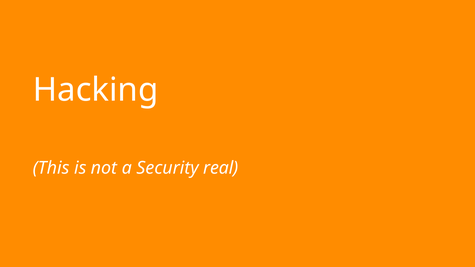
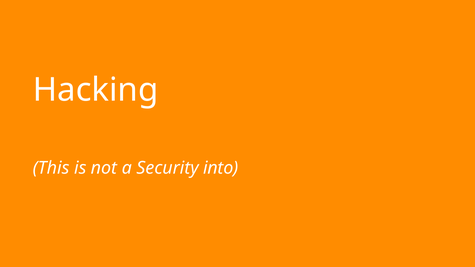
real: real -> into
